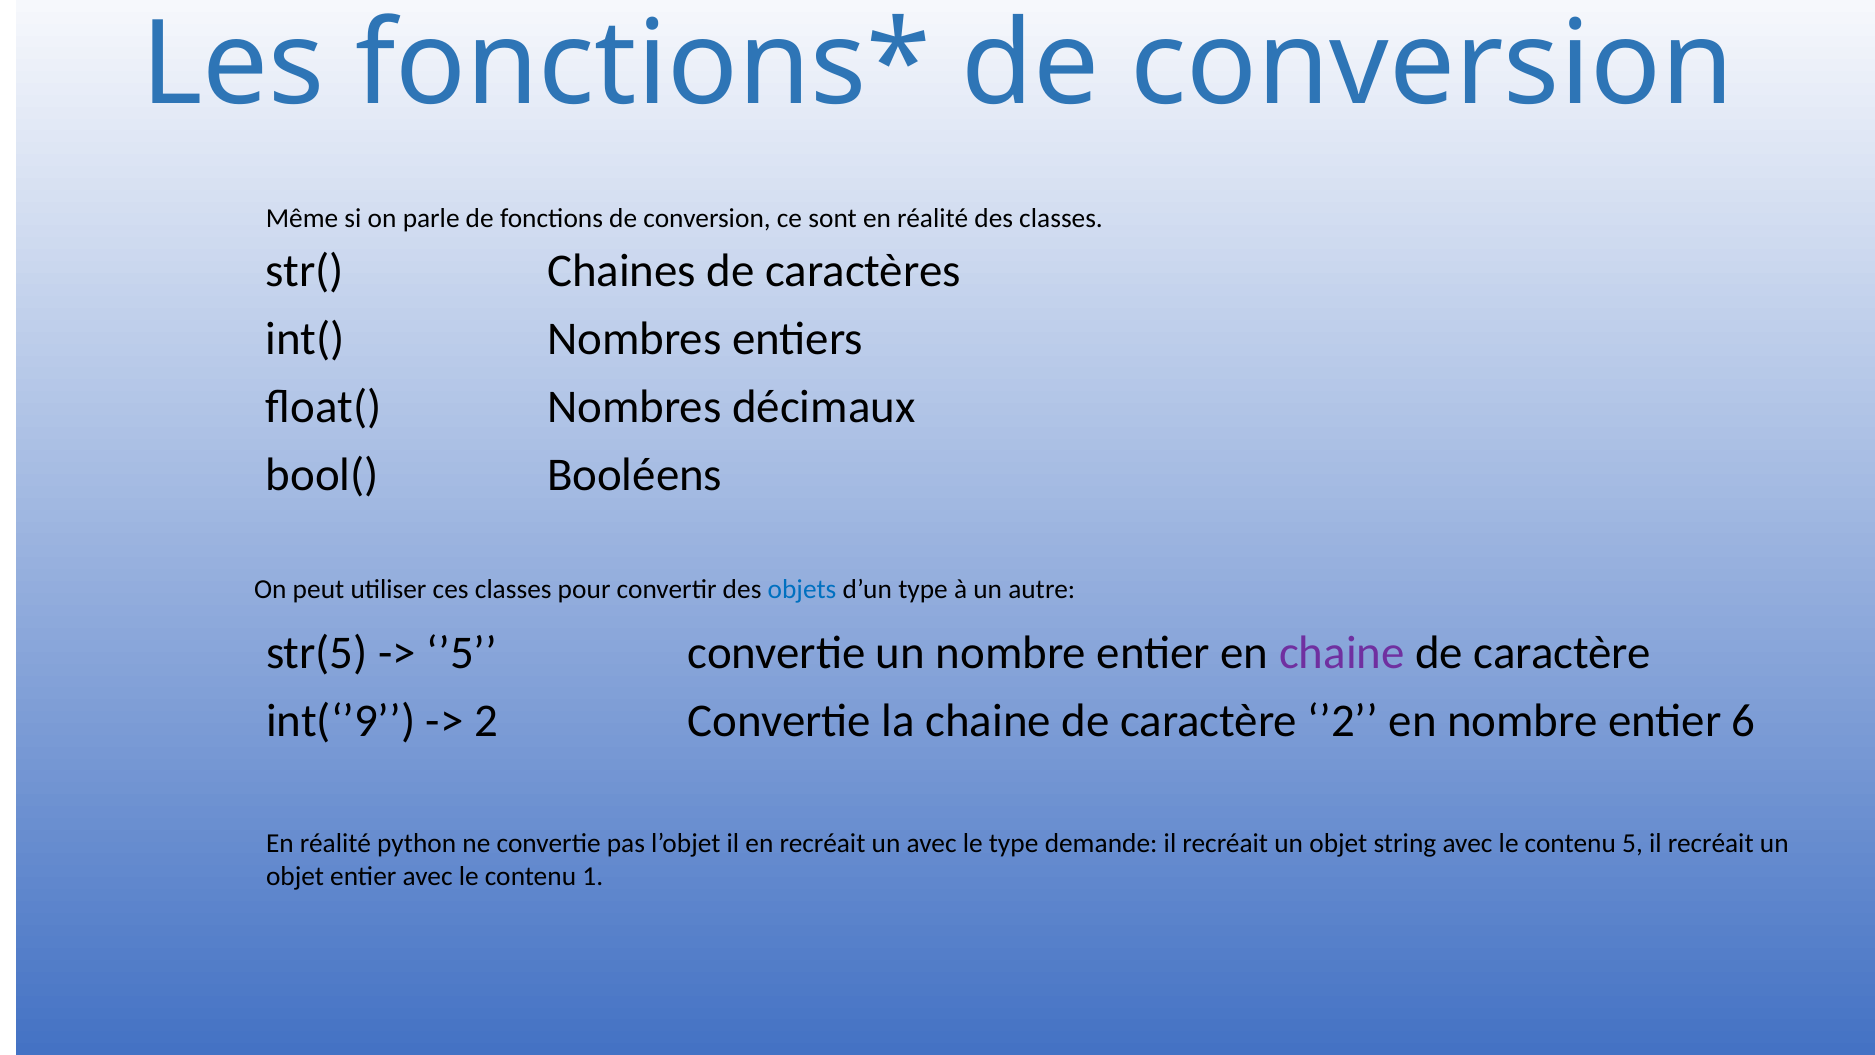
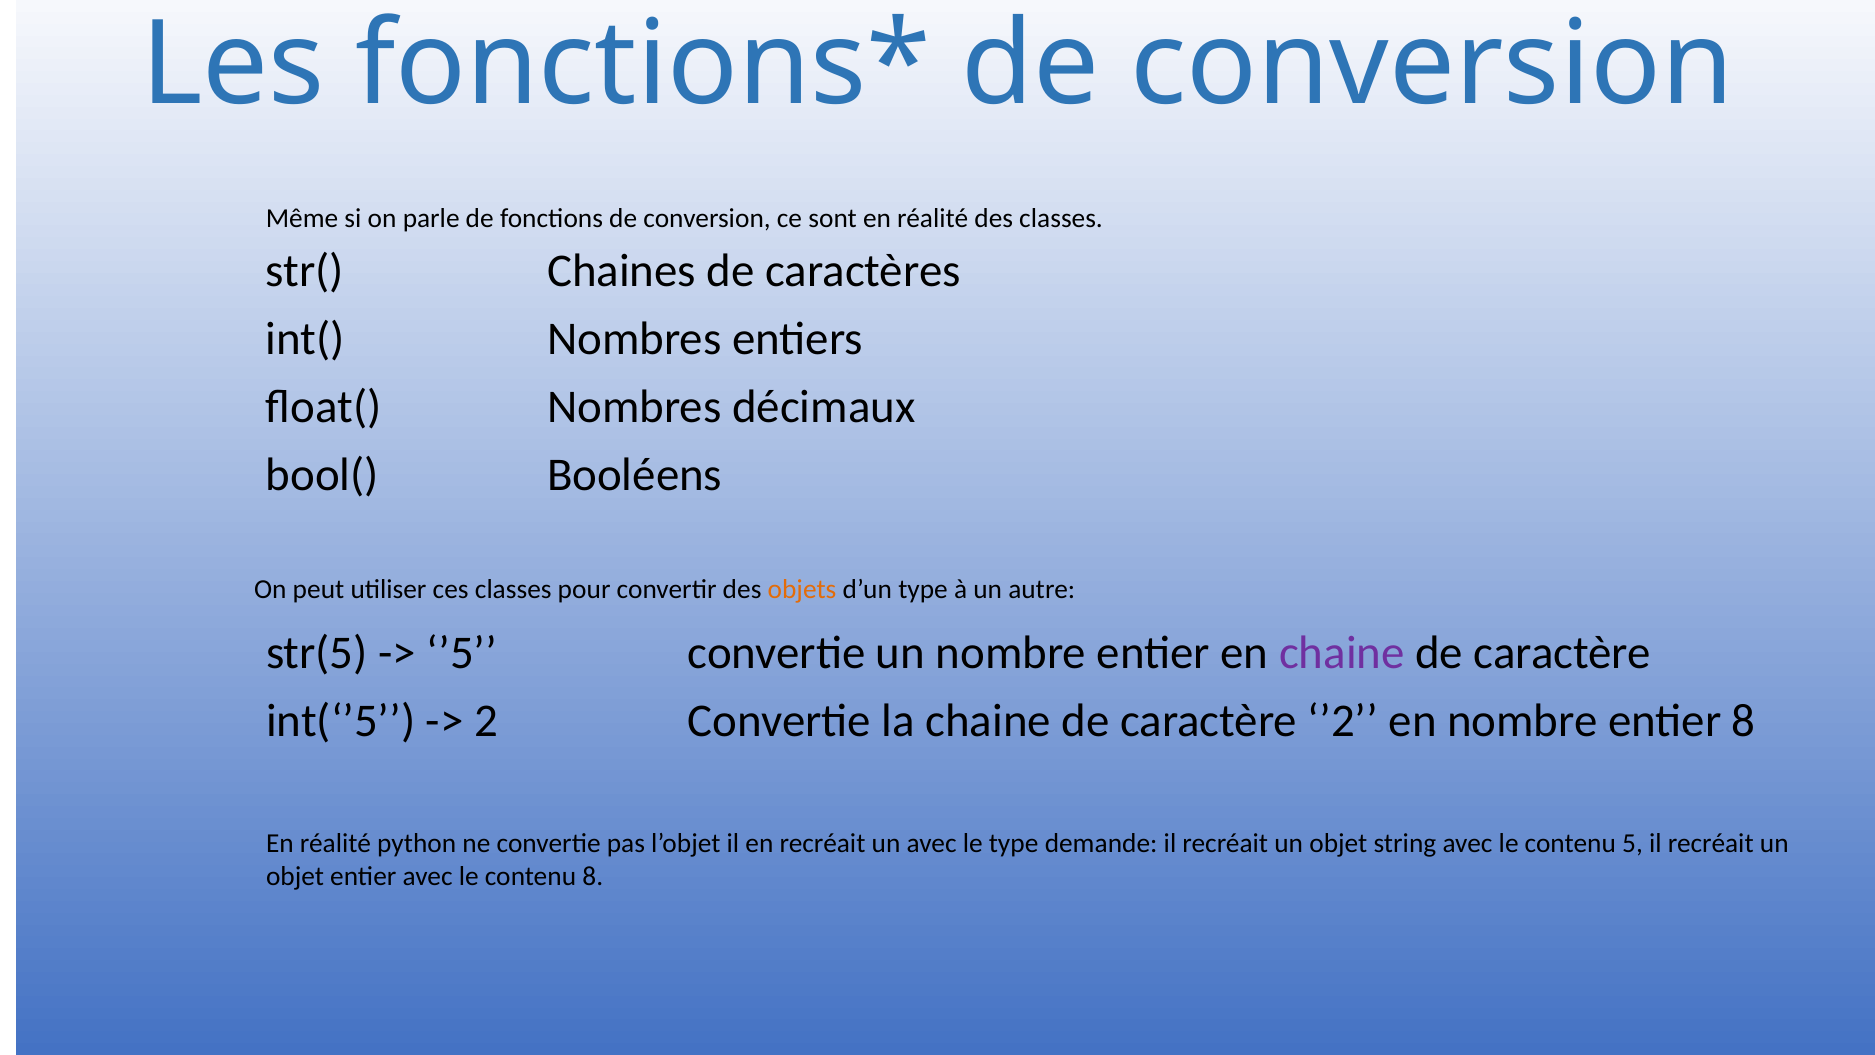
objets colour: blue -> orange
int(‘’9: int(‘’9 -> int(‘’5
entier 6: 6 -> 8
contenu 1: 1 -> 8
